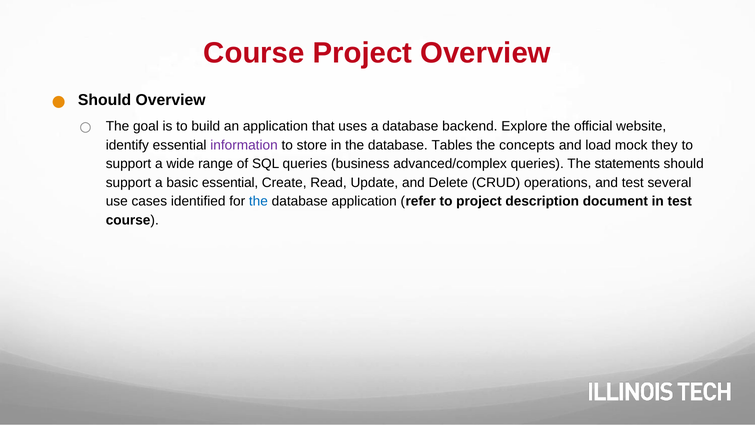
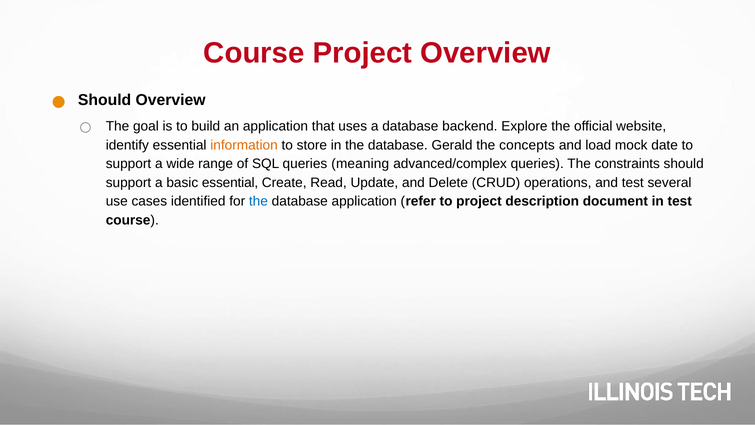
information colour: purple -> orange
Tables: Tables -> Gerald
they: they -> date
business: business -> meaning
statements: statements -> constraints
